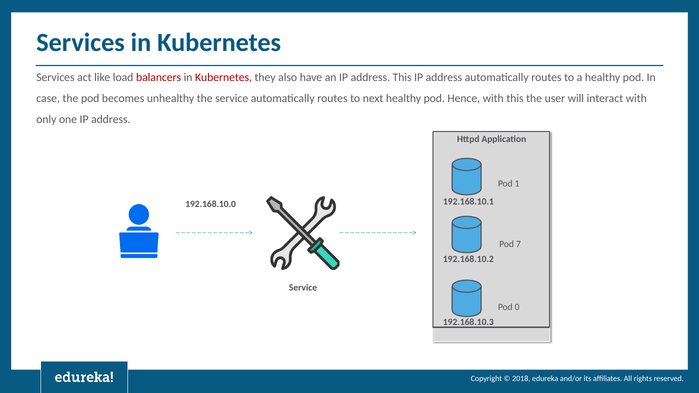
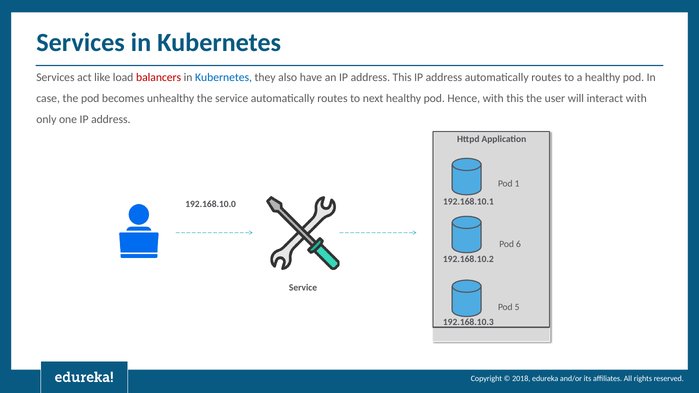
Kubernetes at (224, 77) colour: red -> blue
7: 7 -> 6
0: 0 -> 5
